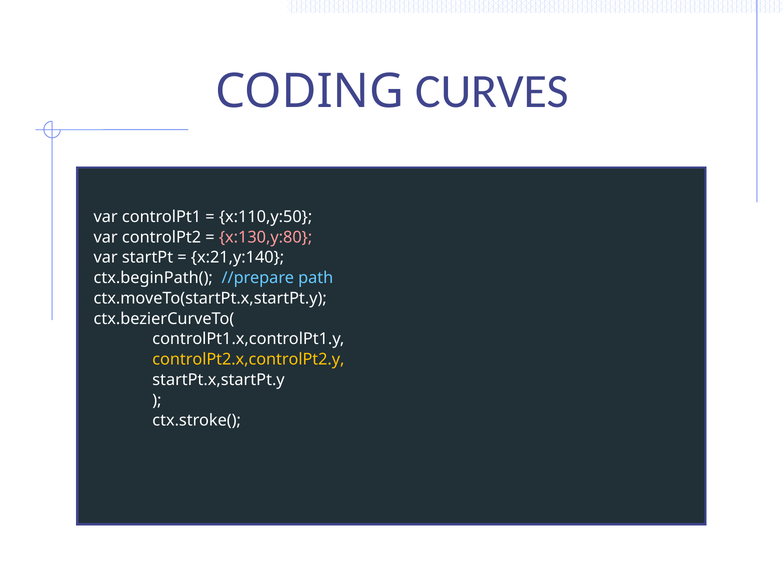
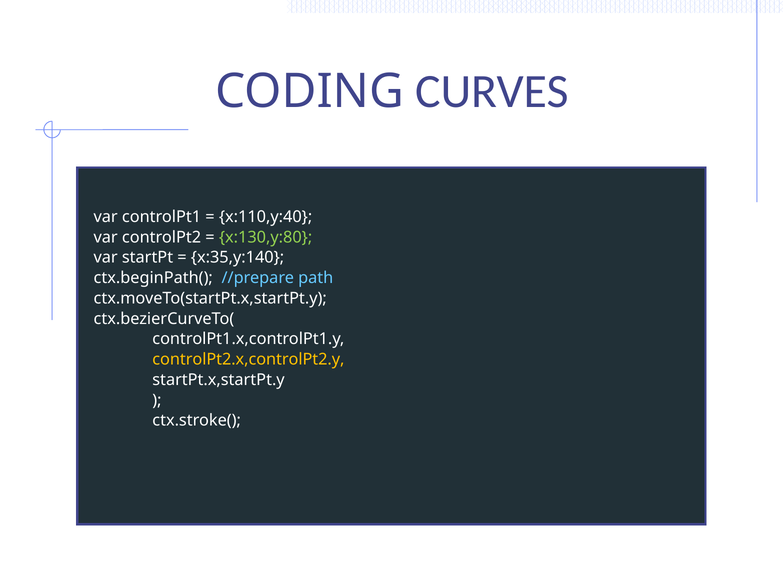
x:110,y:50: x:110,y:50 -> x:110,y:40
x:130,y:80 colour: pink -> light green
x:21,y:140: x:21,y:140 -> x:35,y:140
